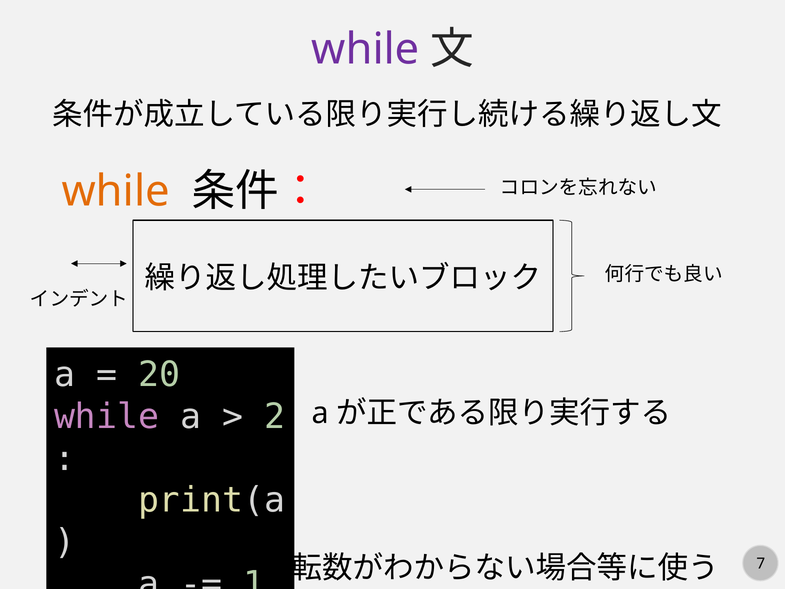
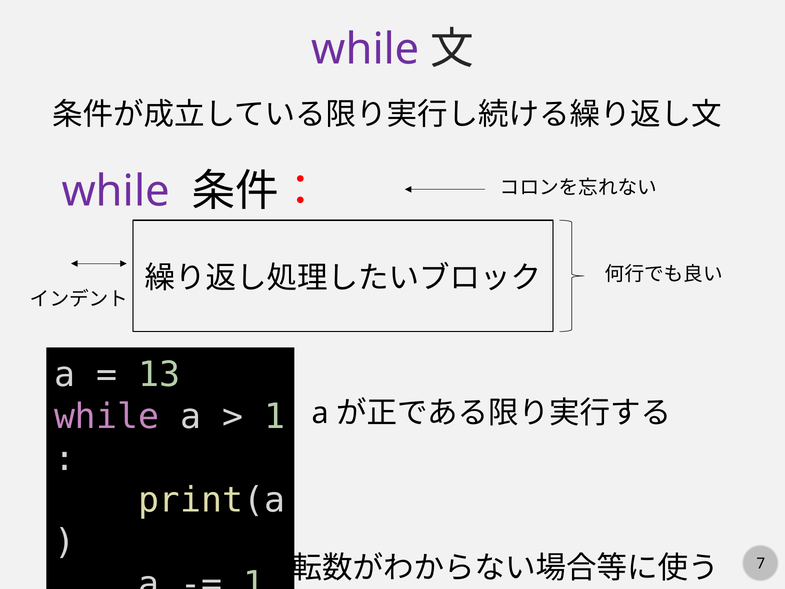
while at (116, 191) colour: orange -> purple
20: 20 -> 13
2 at (275, 416): 2 -> 1
